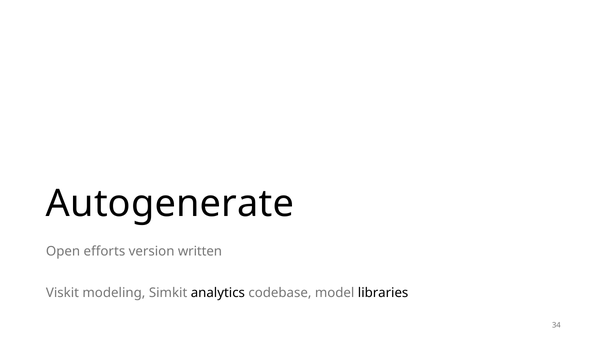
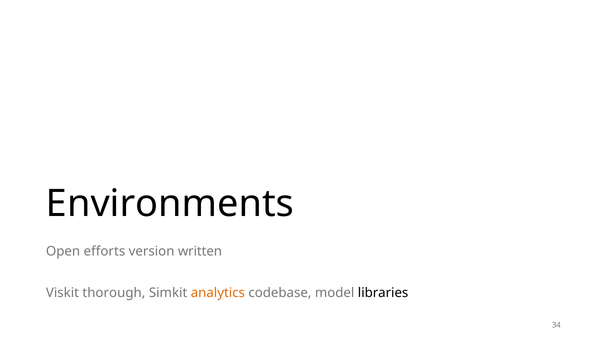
Autogenerate: Autogenerate -> Environments
modeling: modeling -> thorough
analytics colour: black -> orange
